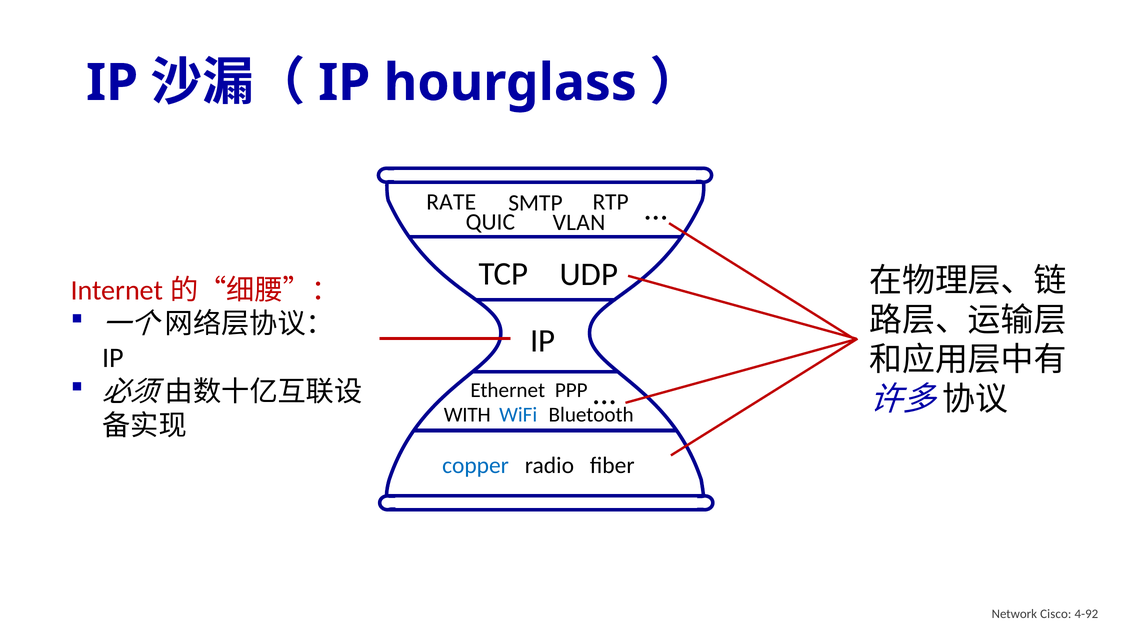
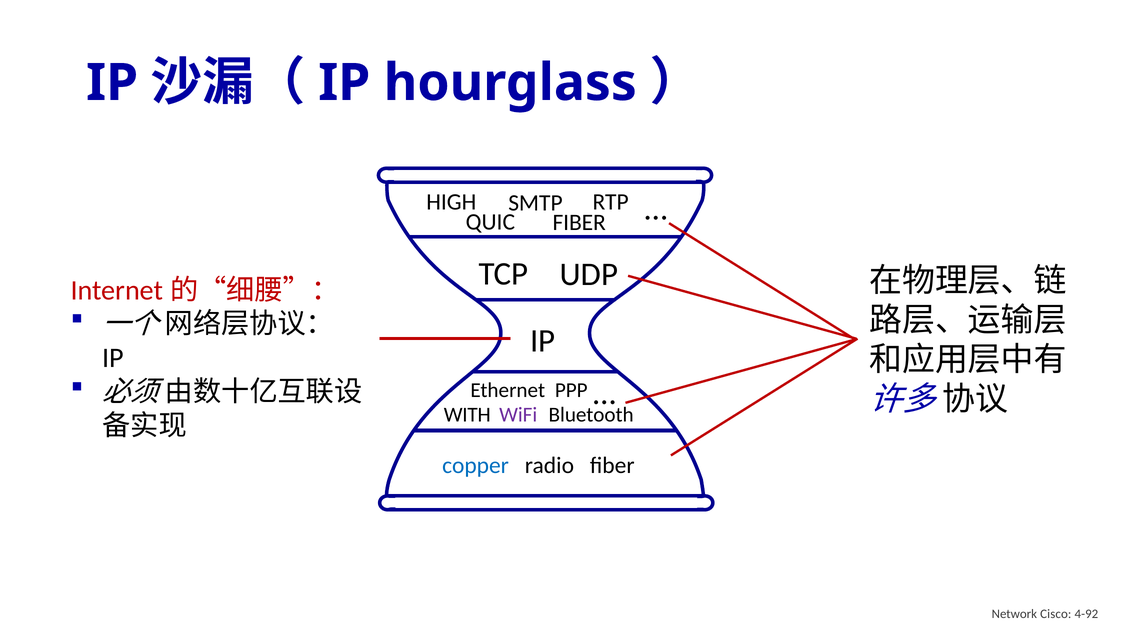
RATE: RATE -> HIGH
QUIC VLAN: VLAN -> FIBER
WiFi colour: blue -> purple
